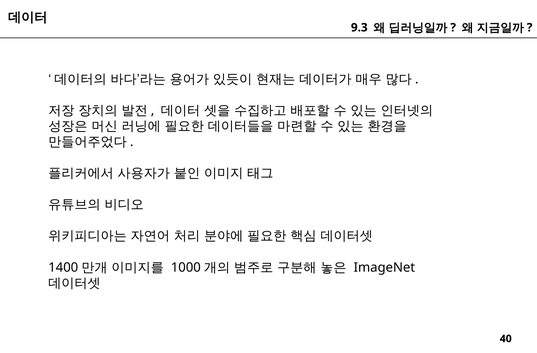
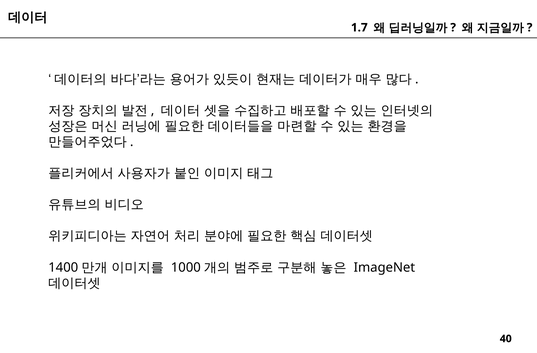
9.3: 9.3 -> 1.7
